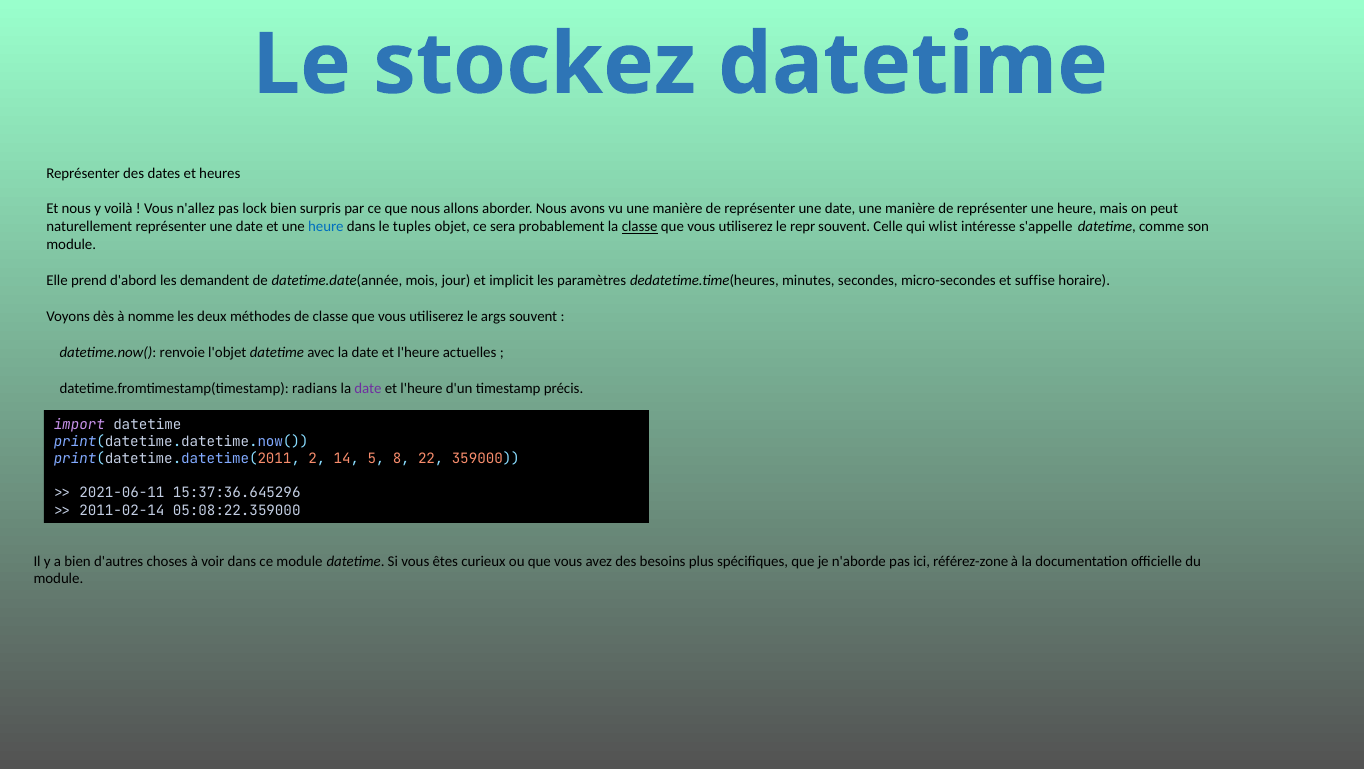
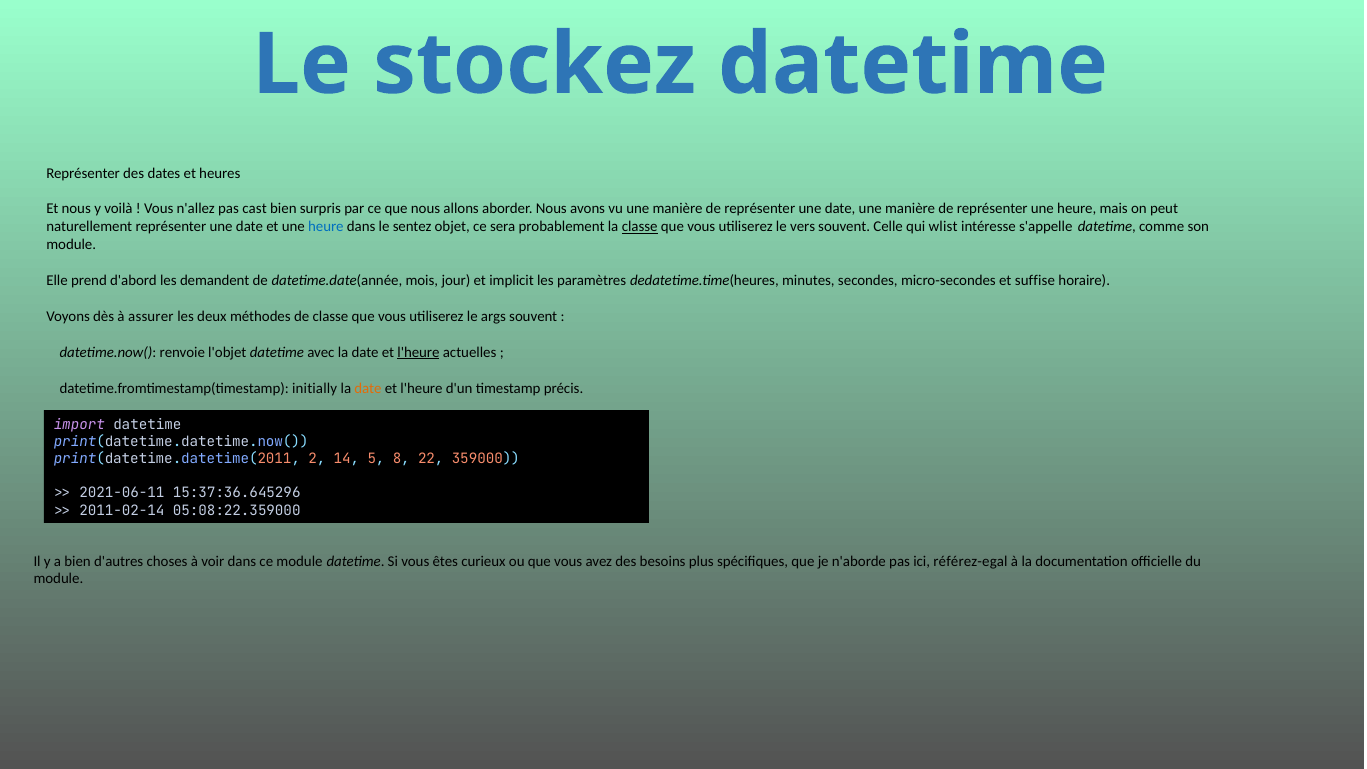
lock: lock -> cast
tuples: tuples -> sentez
repr: repr -> vers
nomme: nomme -> assurer
l'heure at (419, 352) underline: none -> present
radians: radians -> initially
date at (368, 388) colour: purple -> orange
référez-zone: référez-zone -> référez-egal
